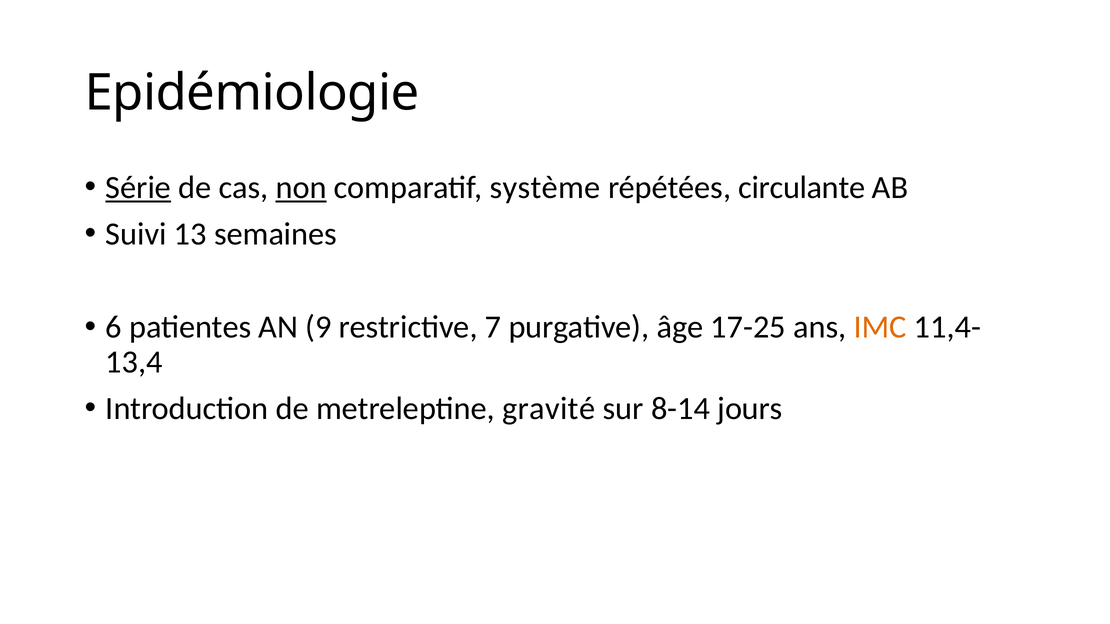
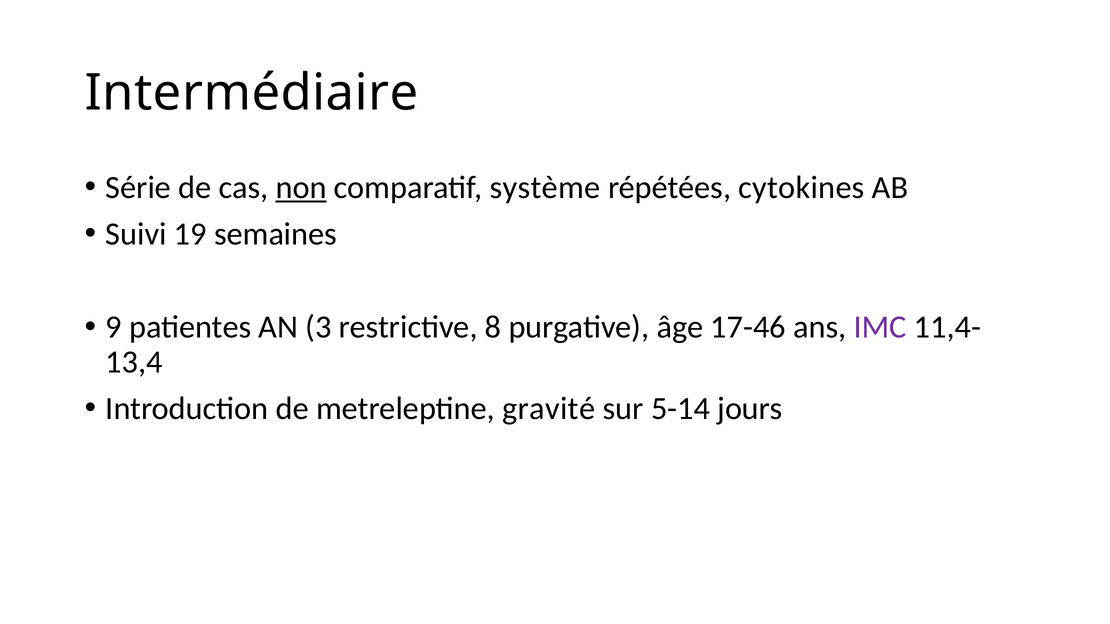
Epidémiologie: Epidémiologie -> Intermédiaire
Série underline: present -> none
circulante: circulante -> cytokines
13: 13 -> 19
6: 6 -> 9
9: 9 -> 3
7: 7 -> 8
17-25: 17-25 -> 17-46
IMC colour: orange -> purple
8-14: 8-14 -> 5-14
